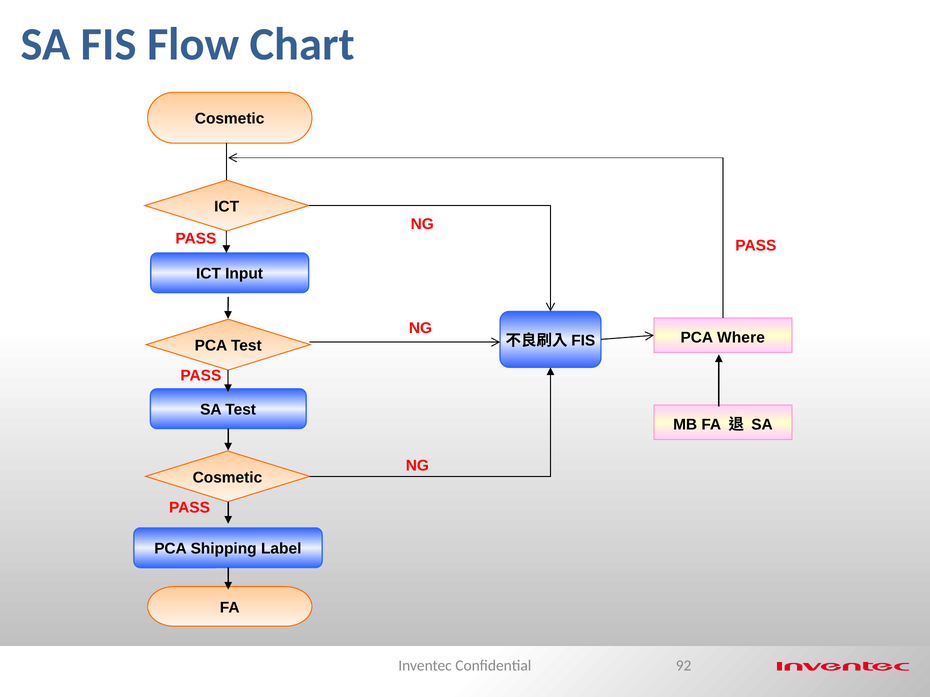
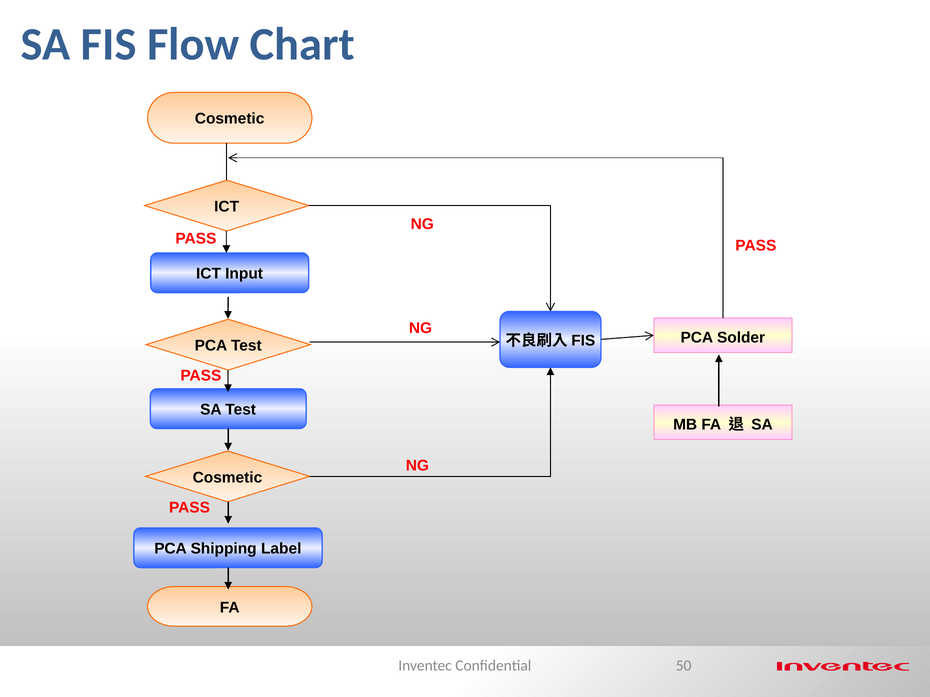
Where: Where -> Solder
92: 92 -> 50
